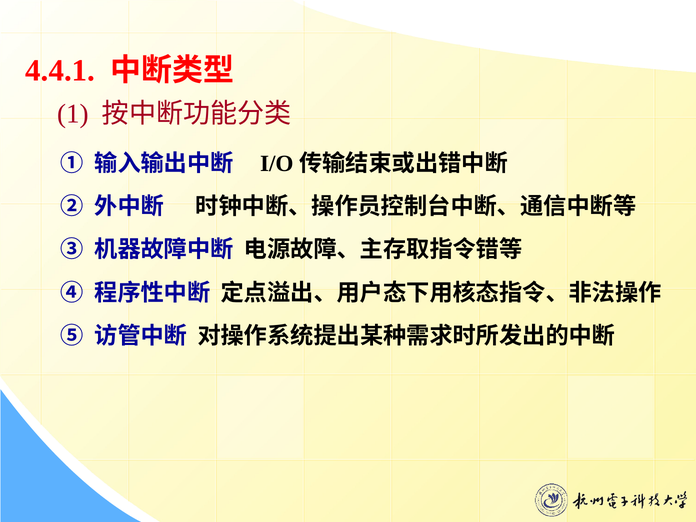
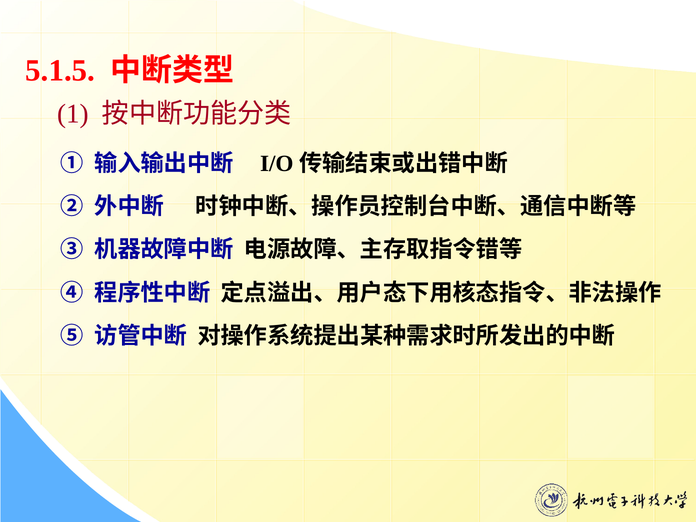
4.4.1: 4.4.1 -> 5.1.5
